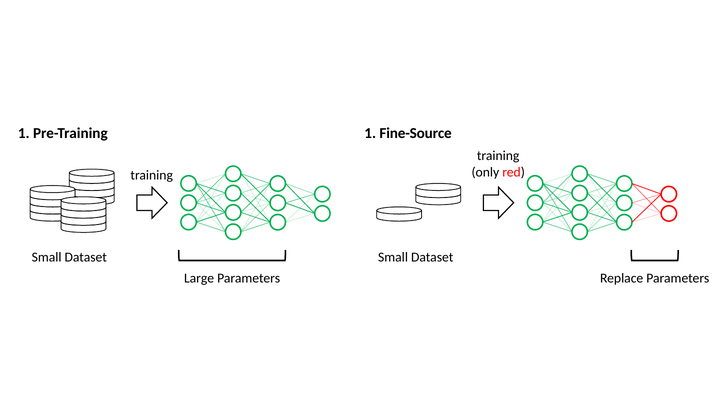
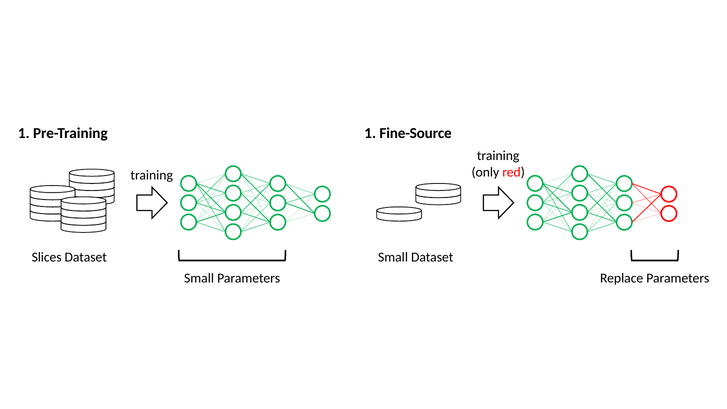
Small at (47, 257): Small -> Slices
Large at (199, 278): Large -> Small
